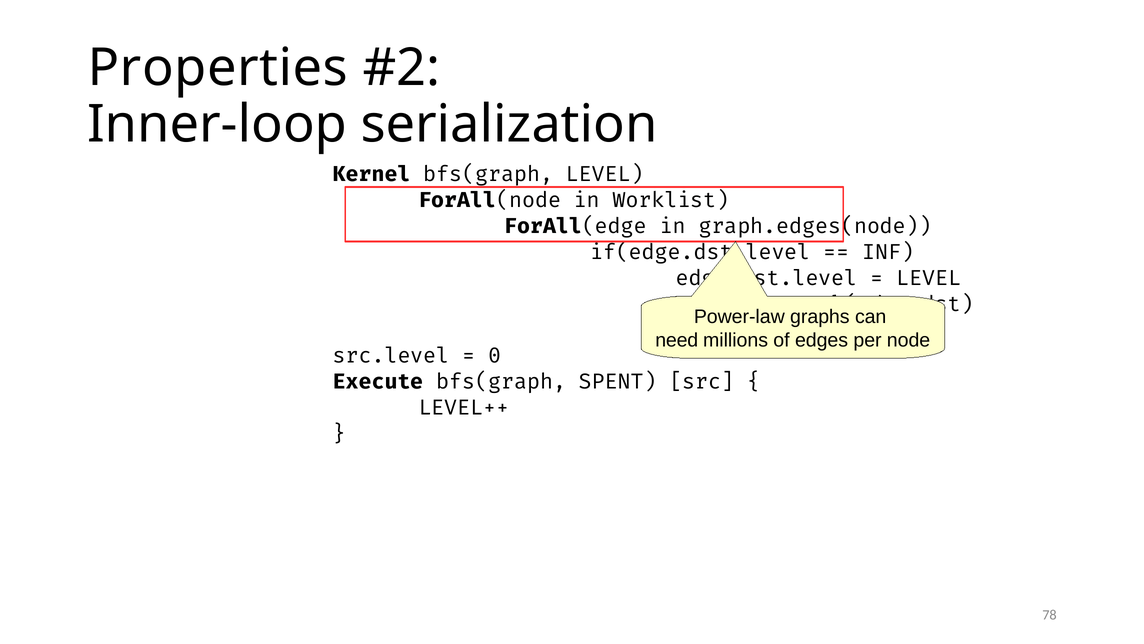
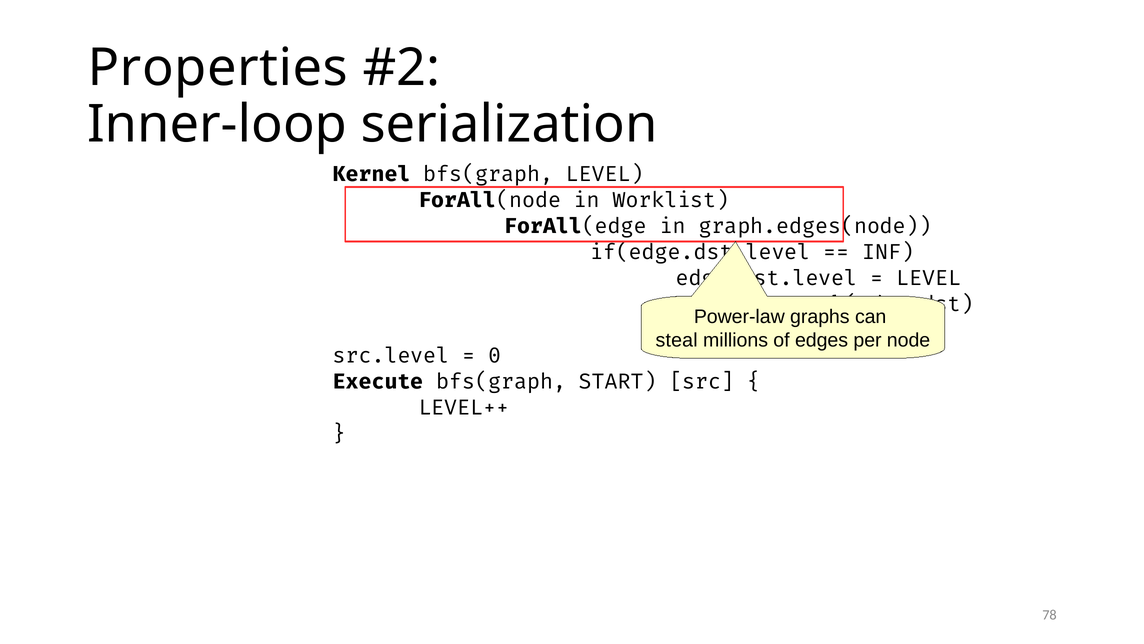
need: need -> steal
SPENT: SPENT -> START
